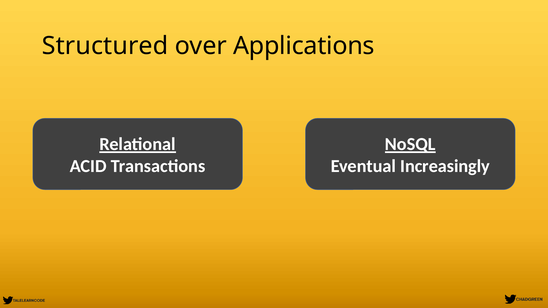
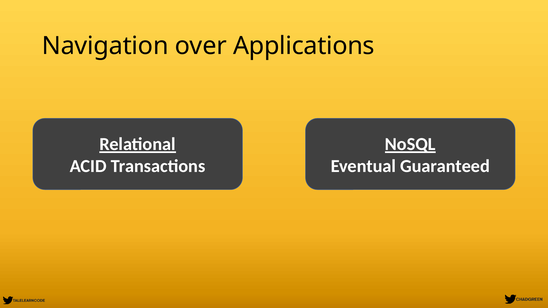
Structured: Structured -> Navigation
Increasingly: Increasingly -> Guaranteed
